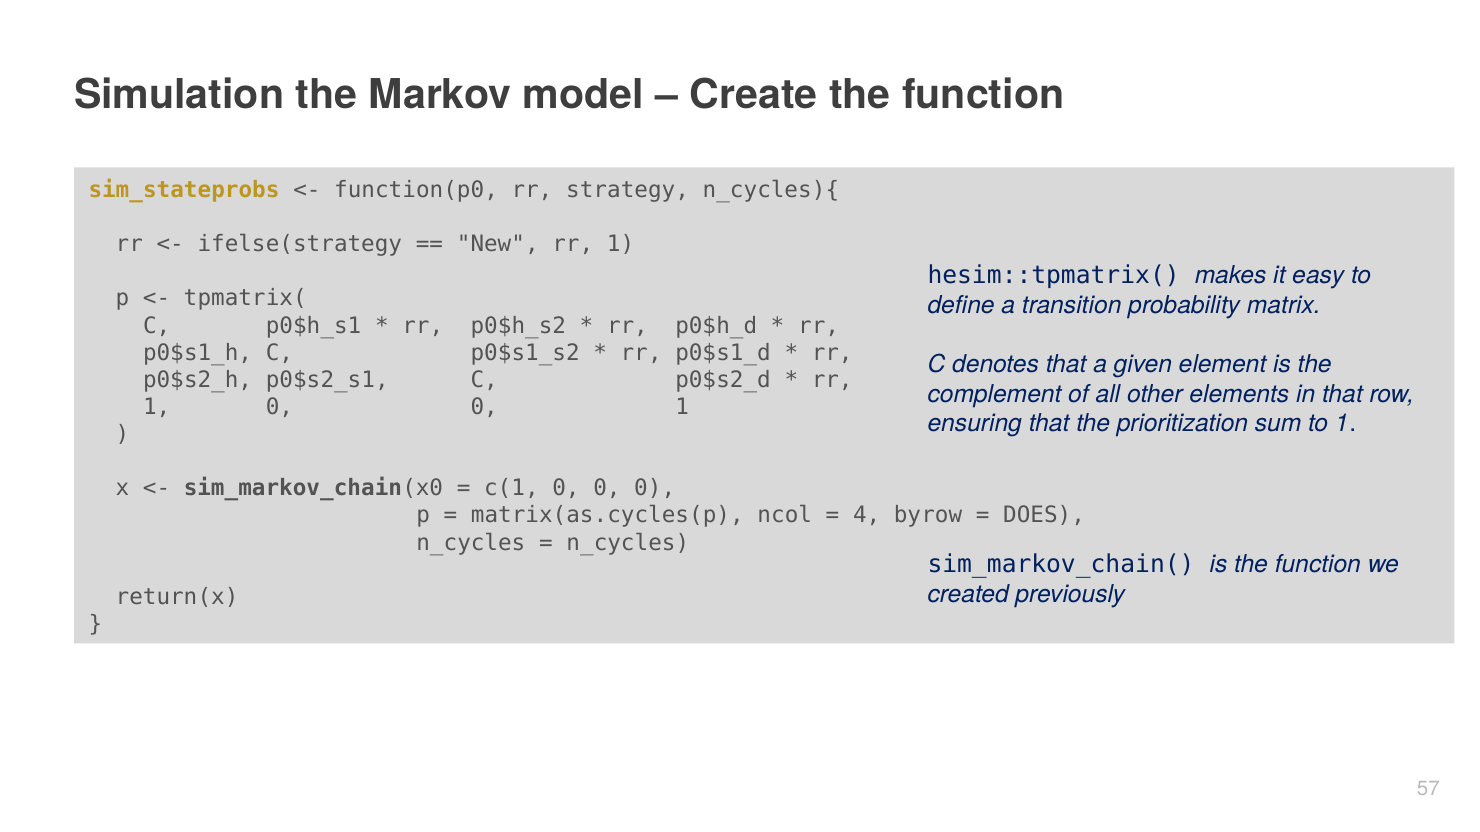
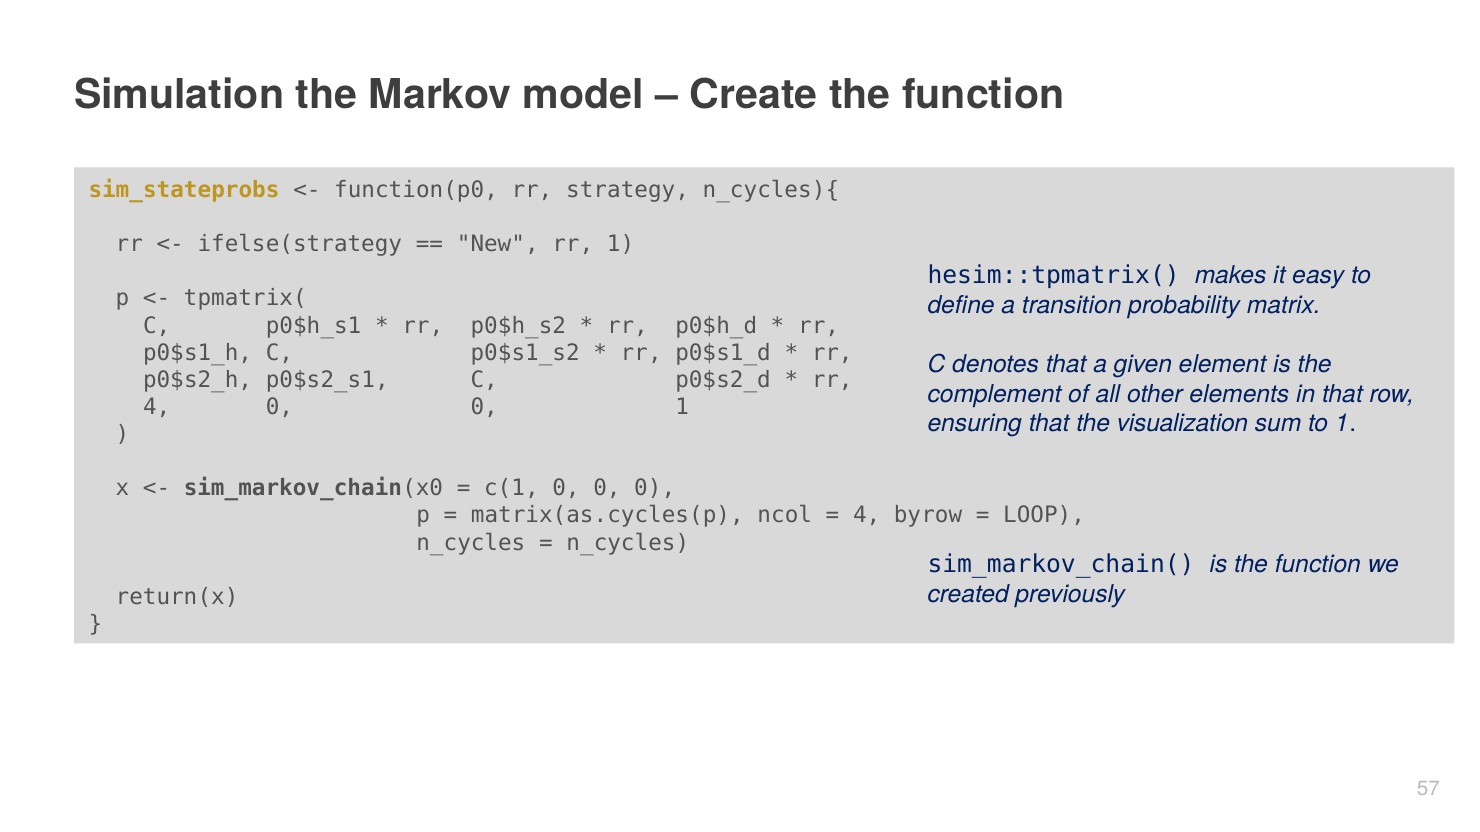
1 at (157, 407): 1 -> 4
prioritization: prioritization -> visualization
DOES: DOES -> LOOP
